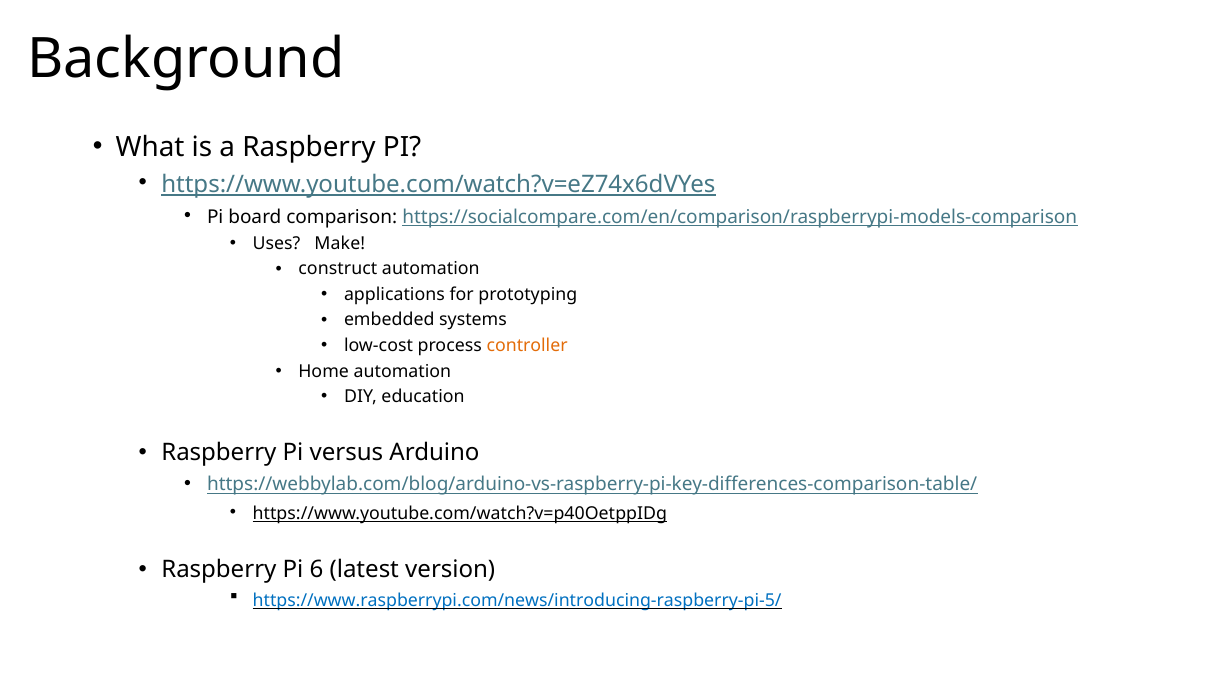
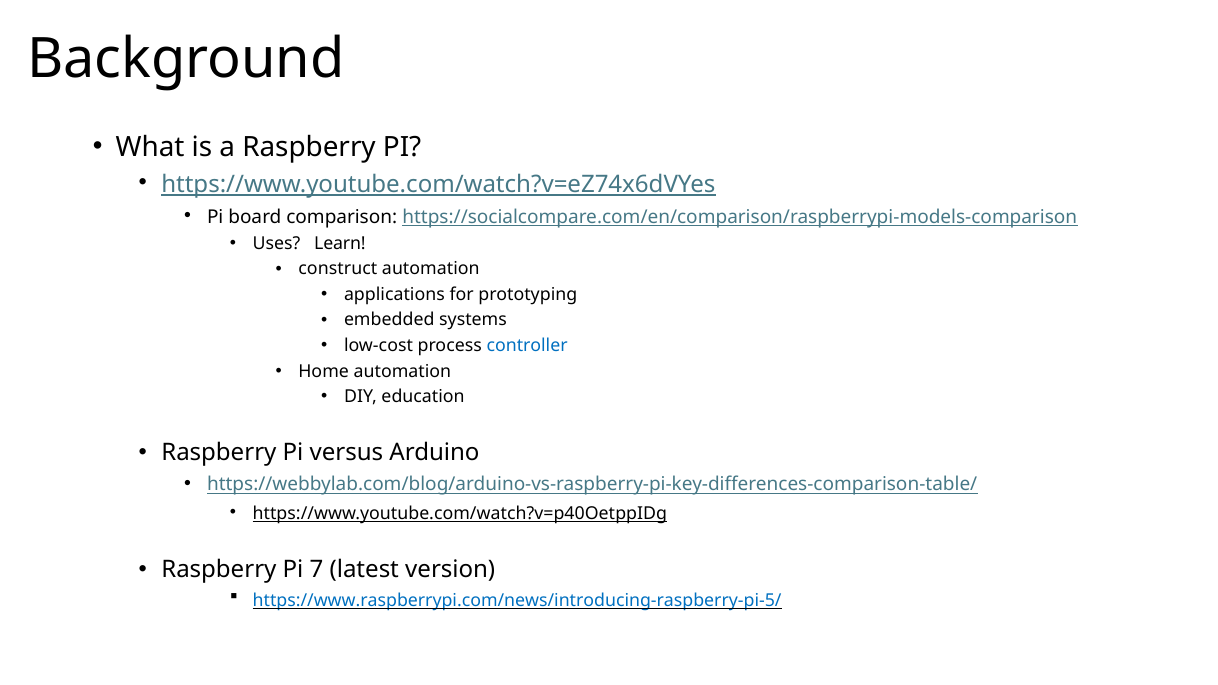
Make: Make -> Learn
controller colour: orange -> blue
6: 6 -> 7
